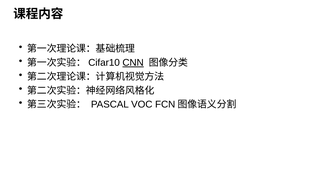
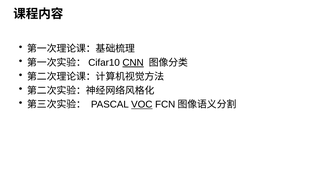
VOC underline: none -> present
